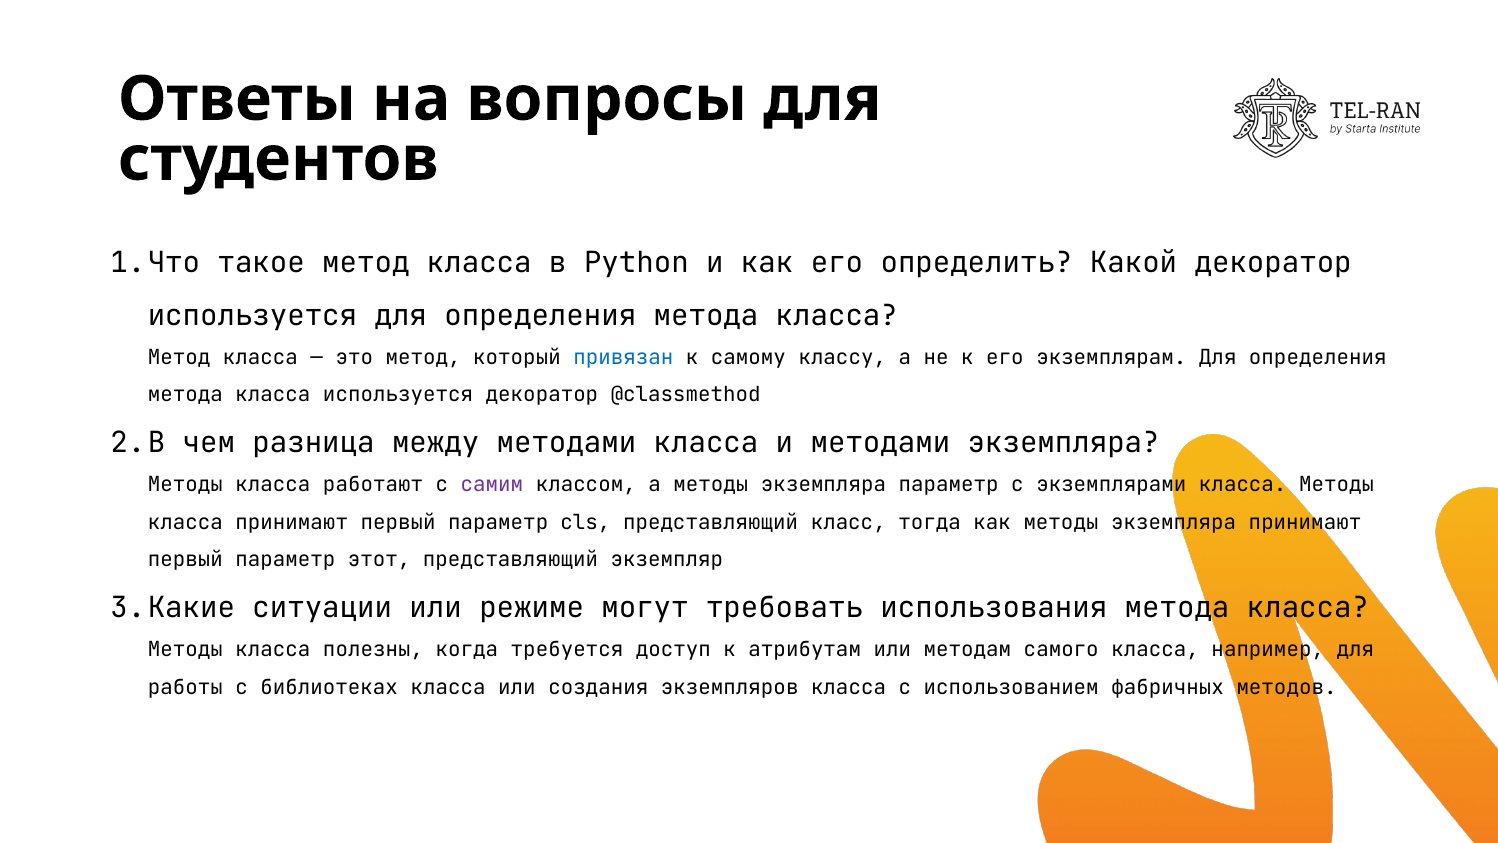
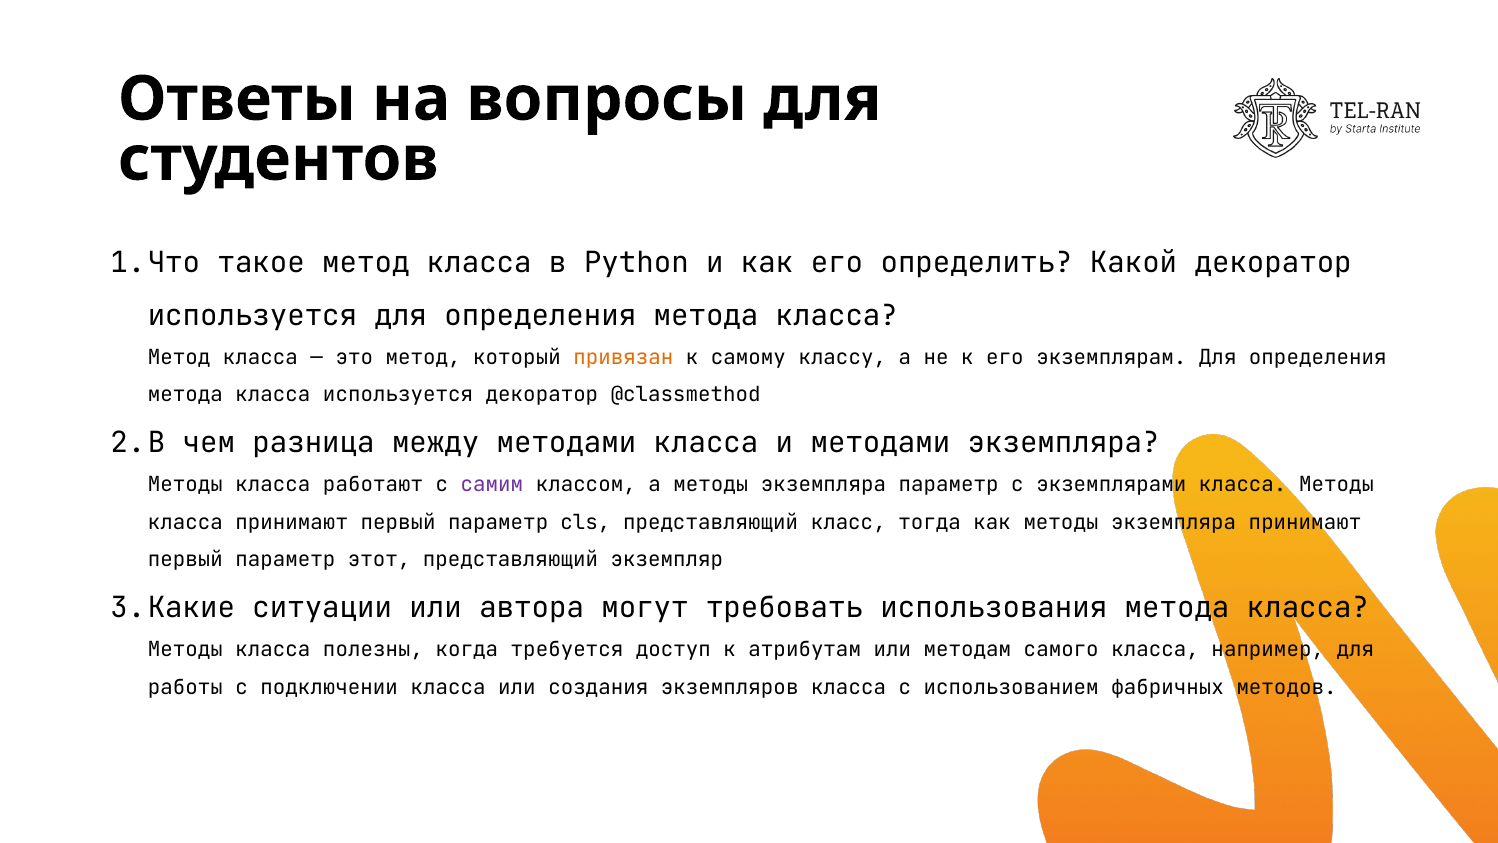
привязан colour: blue -> orange
режиме: режиме -> автора
библиотеках: библиотеках -> подключении
